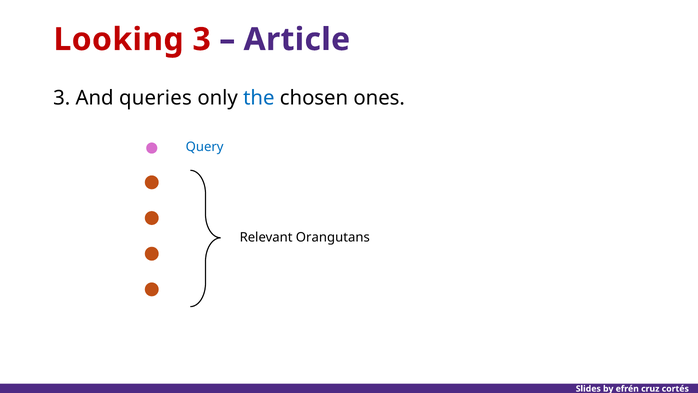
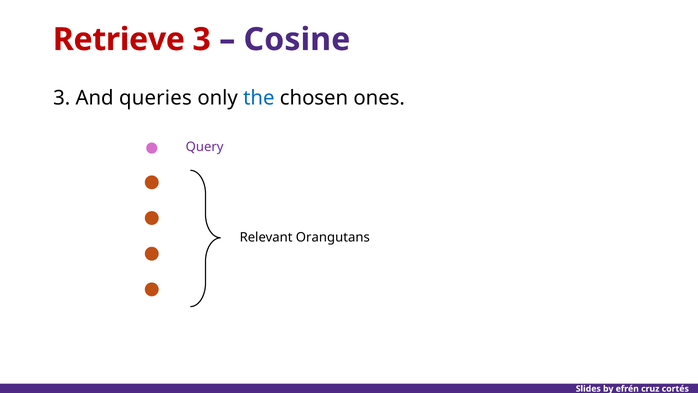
Looking: Looking -> Retrieve
Article: Article -> Cosine
Query colour: blue -> purple
